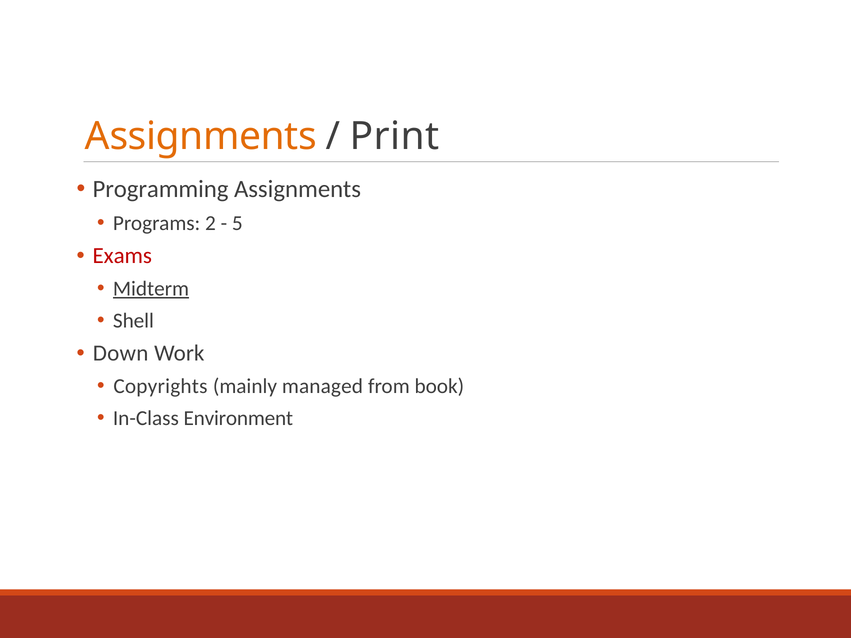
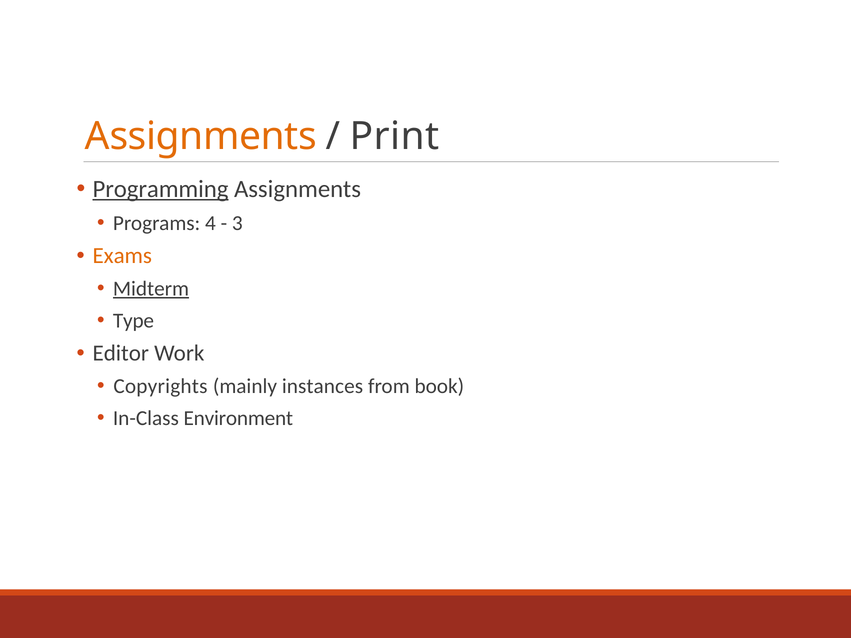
Programming underline: none -> present
2: 2 -> 4
5: 5 -> 3
Exams colour: red -> orange
Shell: Shell -> Type
Down: Down -> Editor
managed: managed -> instances
